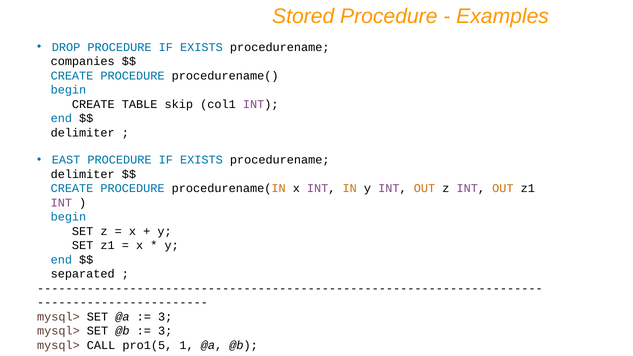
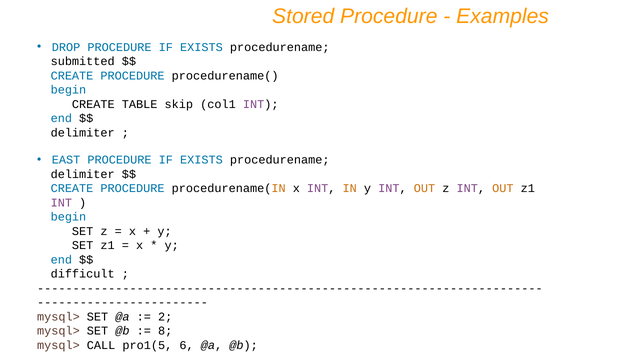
companies: companies -> submitted
separated: separated -> difficult
3 at (165, 317): 3 -> 2
3 at (165, 331): 3 -> 8
1: 1 -> 6
